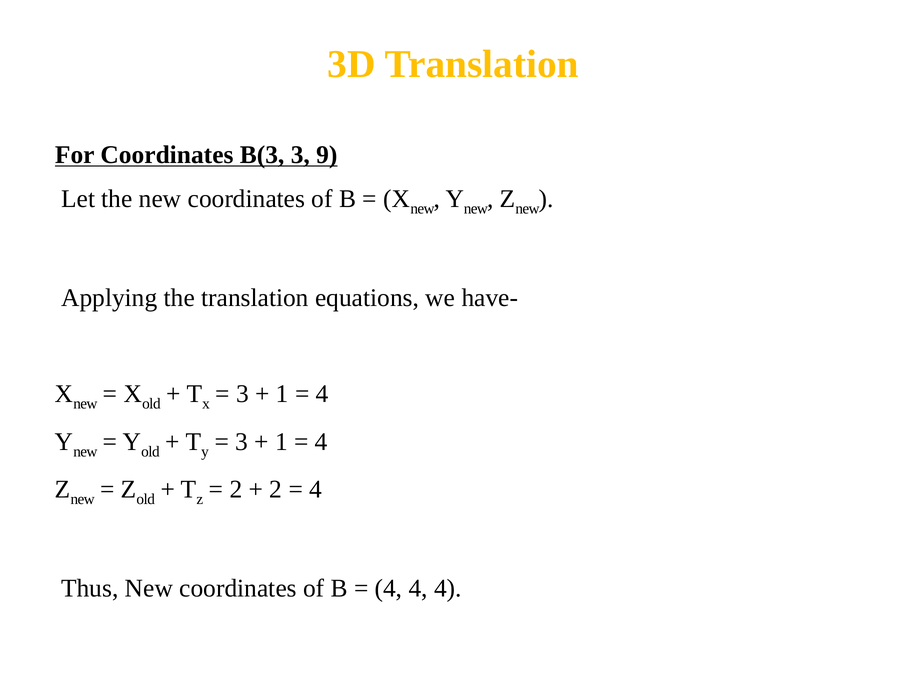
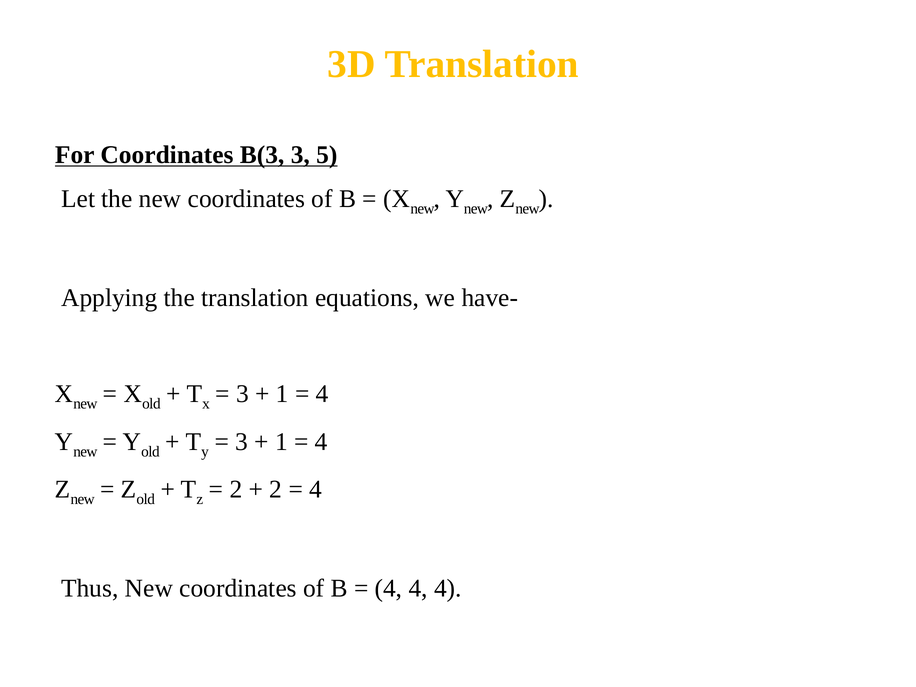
9: 9 -> 5
